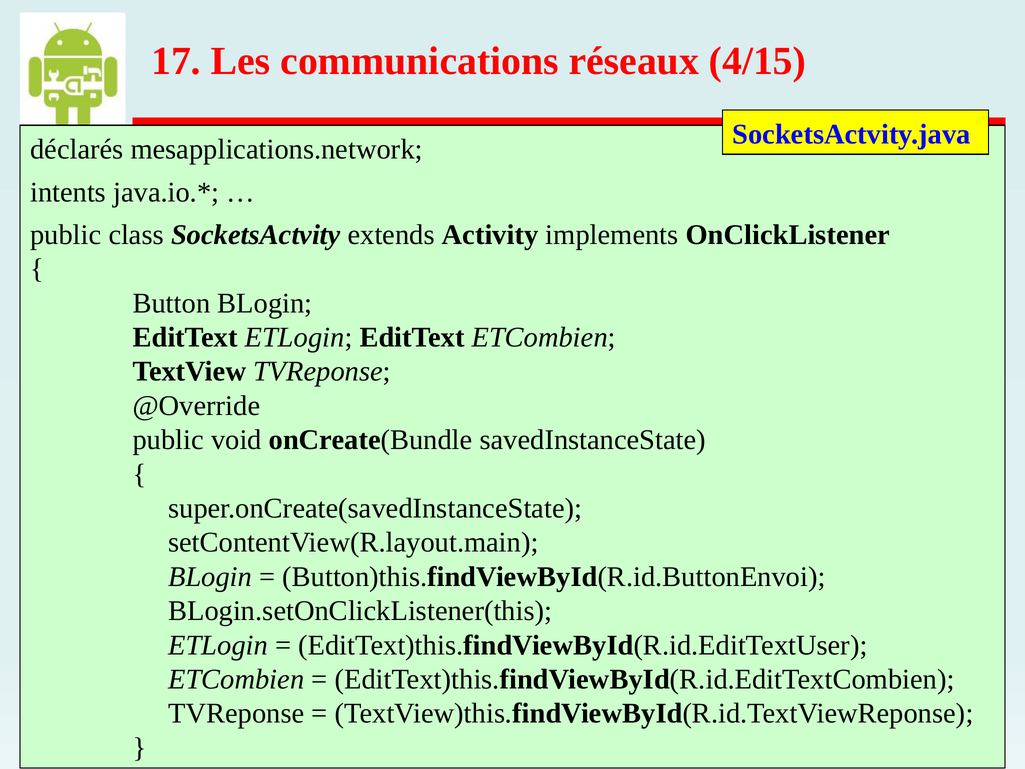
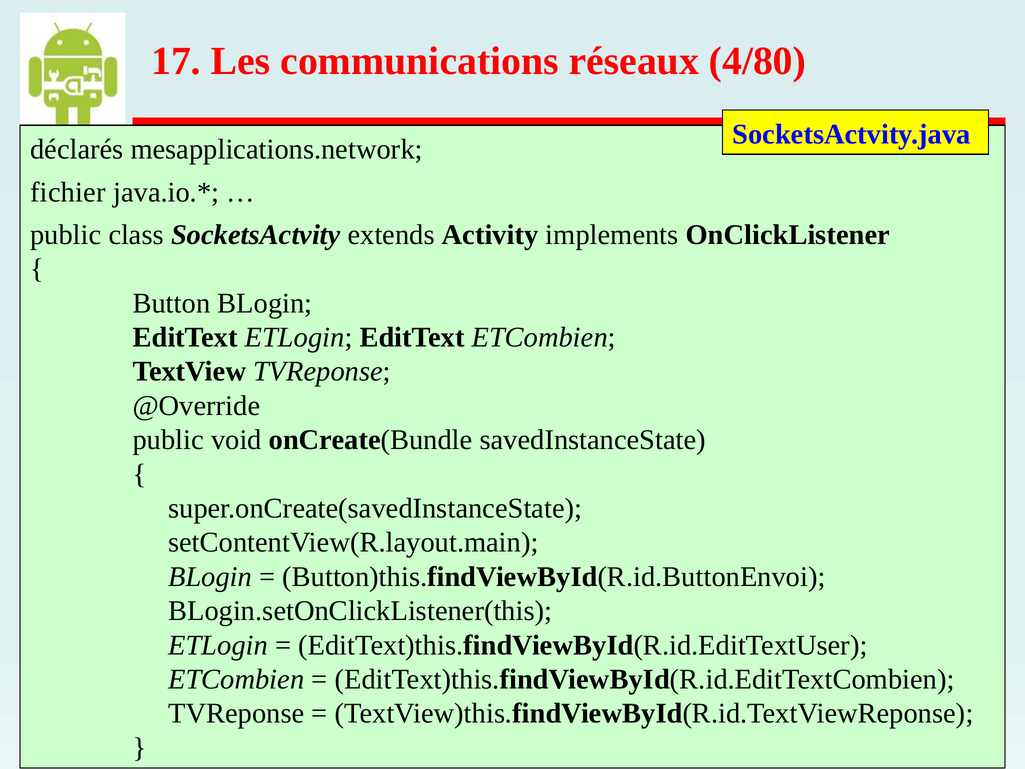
4/15: 4/15 -> 4/80
intents: intents -> fichier
